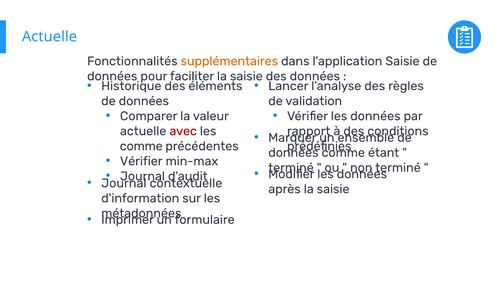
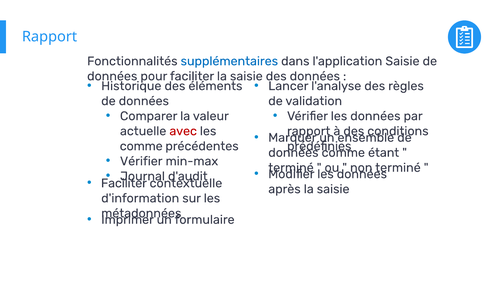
Actuelle at (49, 37): Actuelle -> Rapport
supplémentaires colour: orange -> blue
Journal at (124, 183): Journal -> Faciliter
